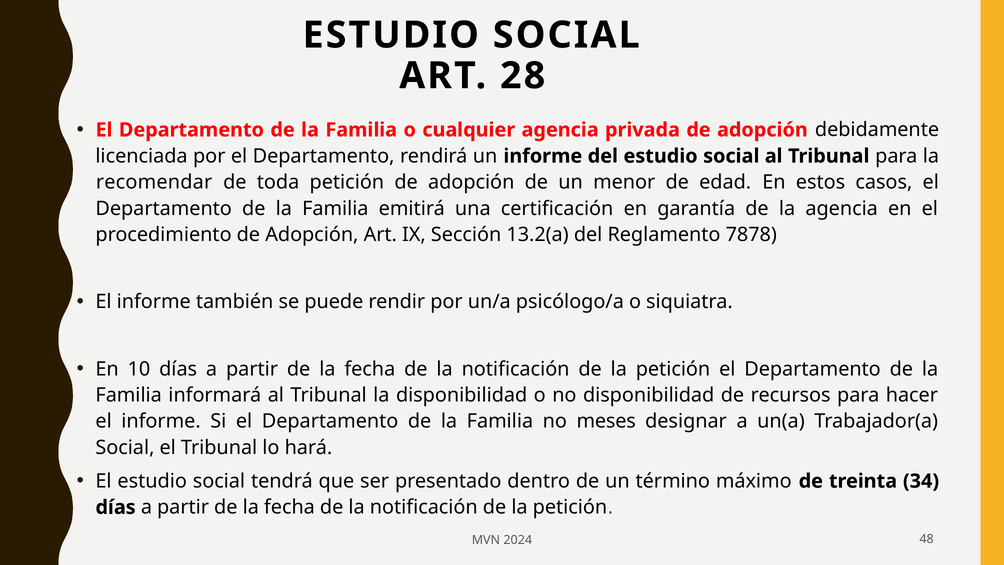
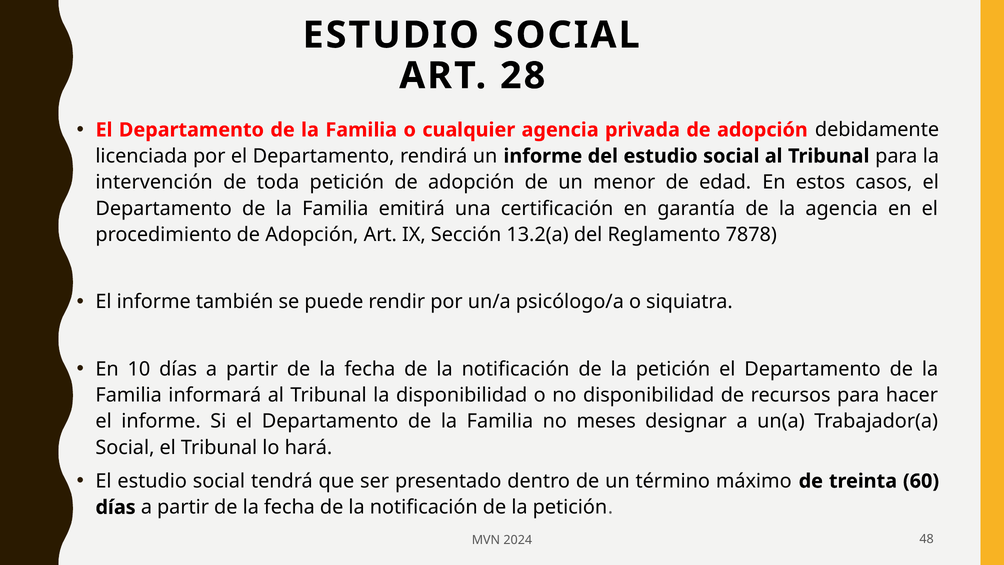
recomendar: recomendar -> intervención
34: 34 -> 60
